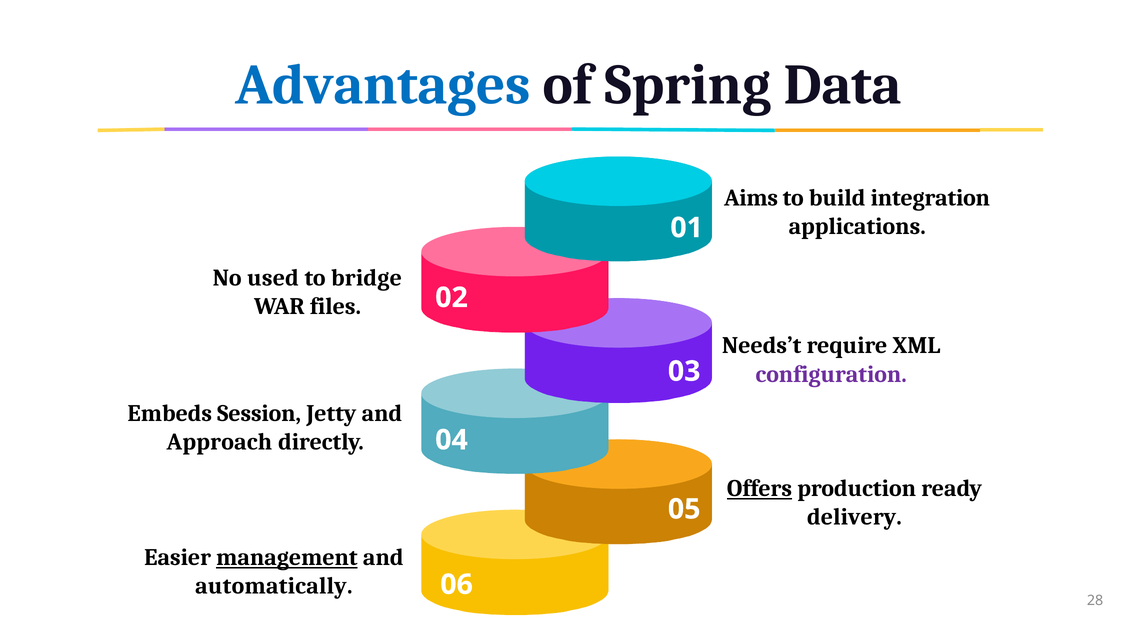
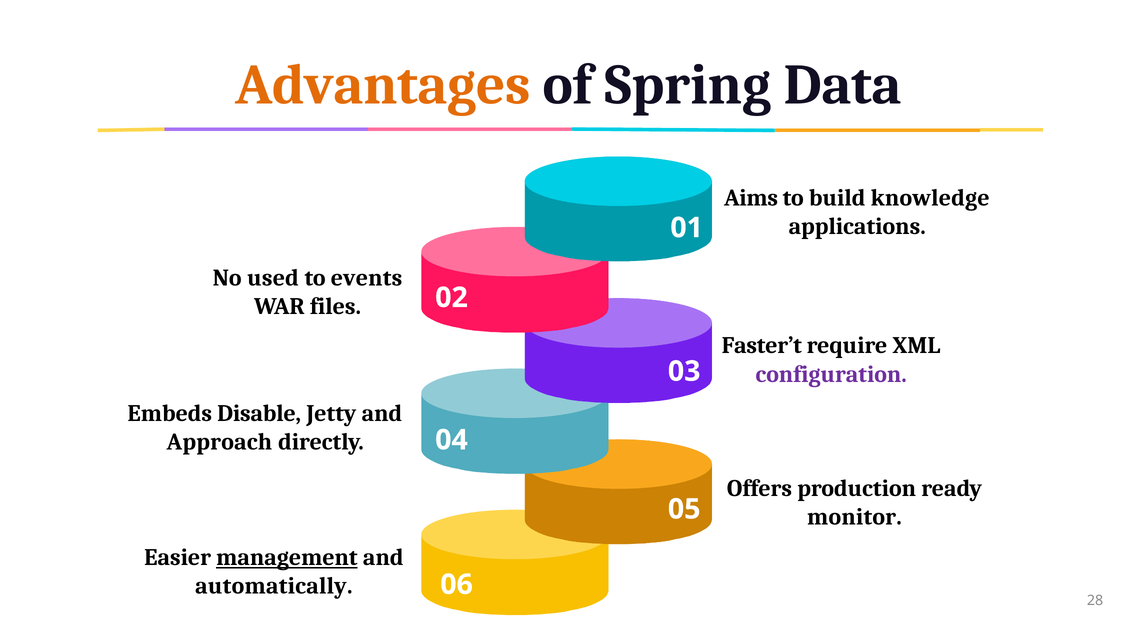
Advantages colour: blue -> orange
integration: integration -> knowledge
bridge: bridge -> events
Needs’t: Needs’t -> Faster’t
Session: Session -> Disable
Offers underline: present -> none
delivery: delivery -> monitor
